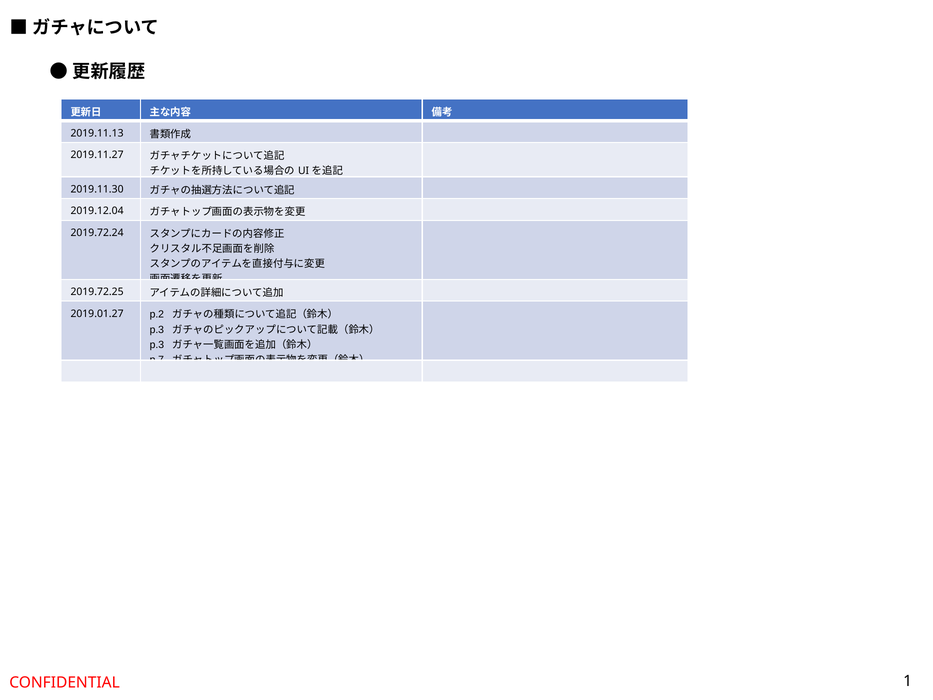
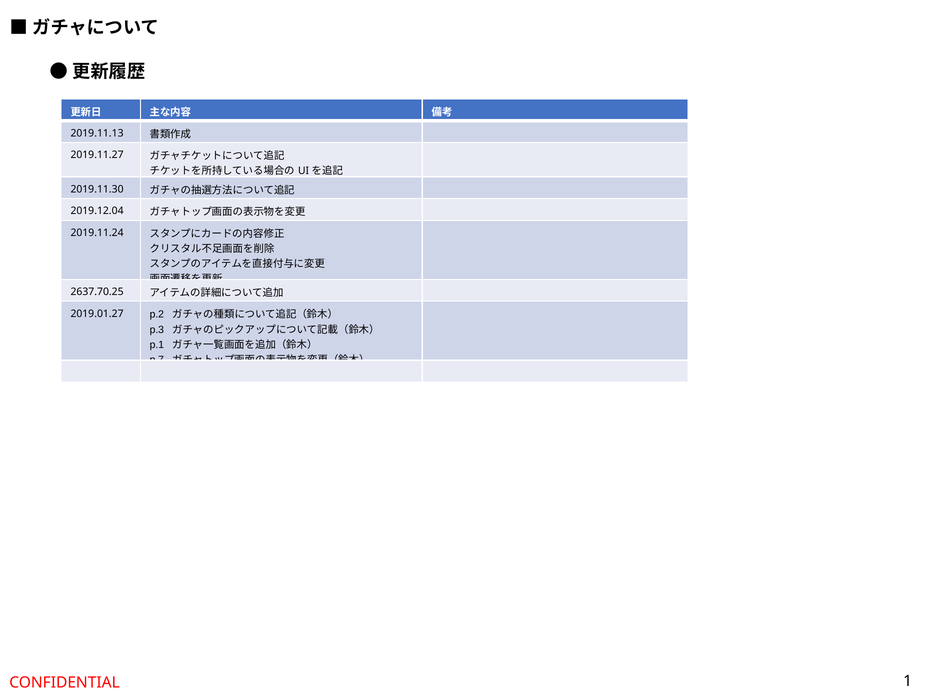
2019.72.24: 2019.72.24 -> 2019.11.24
2019.72.25: 2019.72.25 -> 2637.70.25
p.3 at (157, 345): p.3 -> p.1
